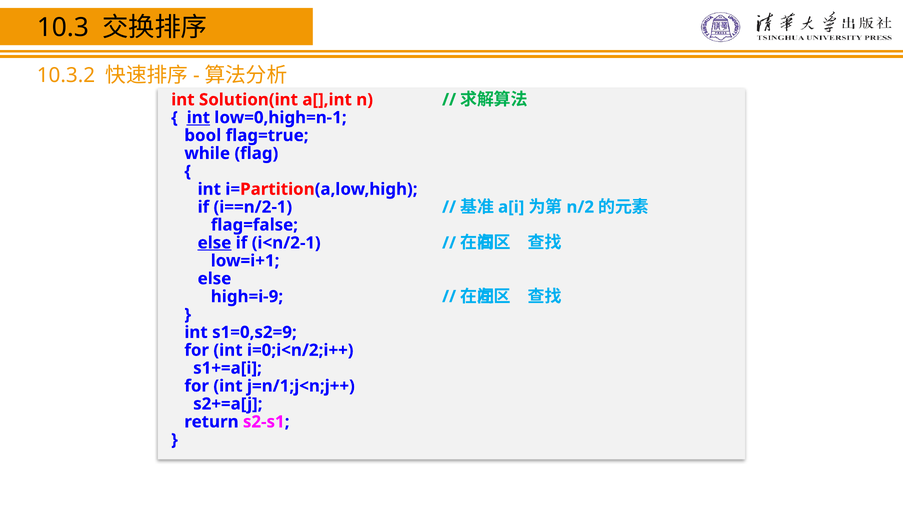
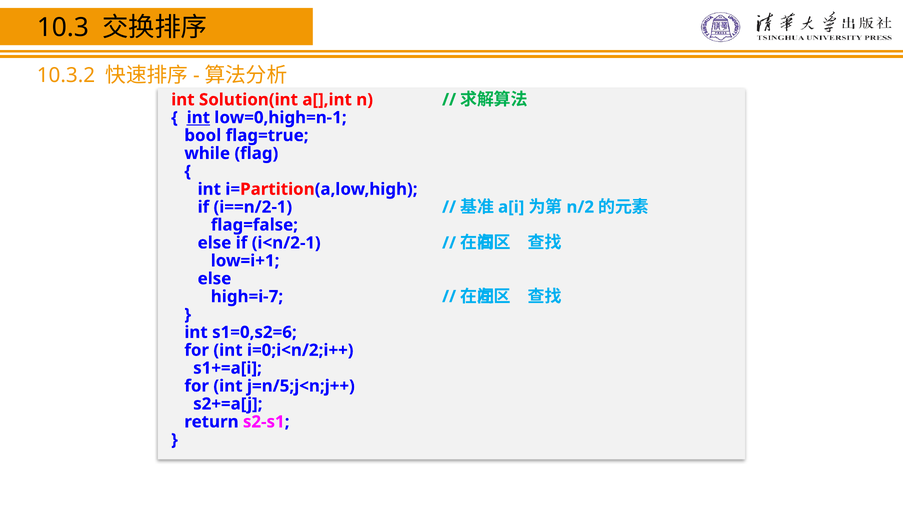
else at (214, 243) underline: present -> none
high=i-9: high=i-9 -> high=i-7
s1=0,s2=9: s1=0,s2=9 -> s1=0,s2=6
j=n/1;j<n;j++: j=n/1;j<n;j++ -> j=n/5;j<n;j++
